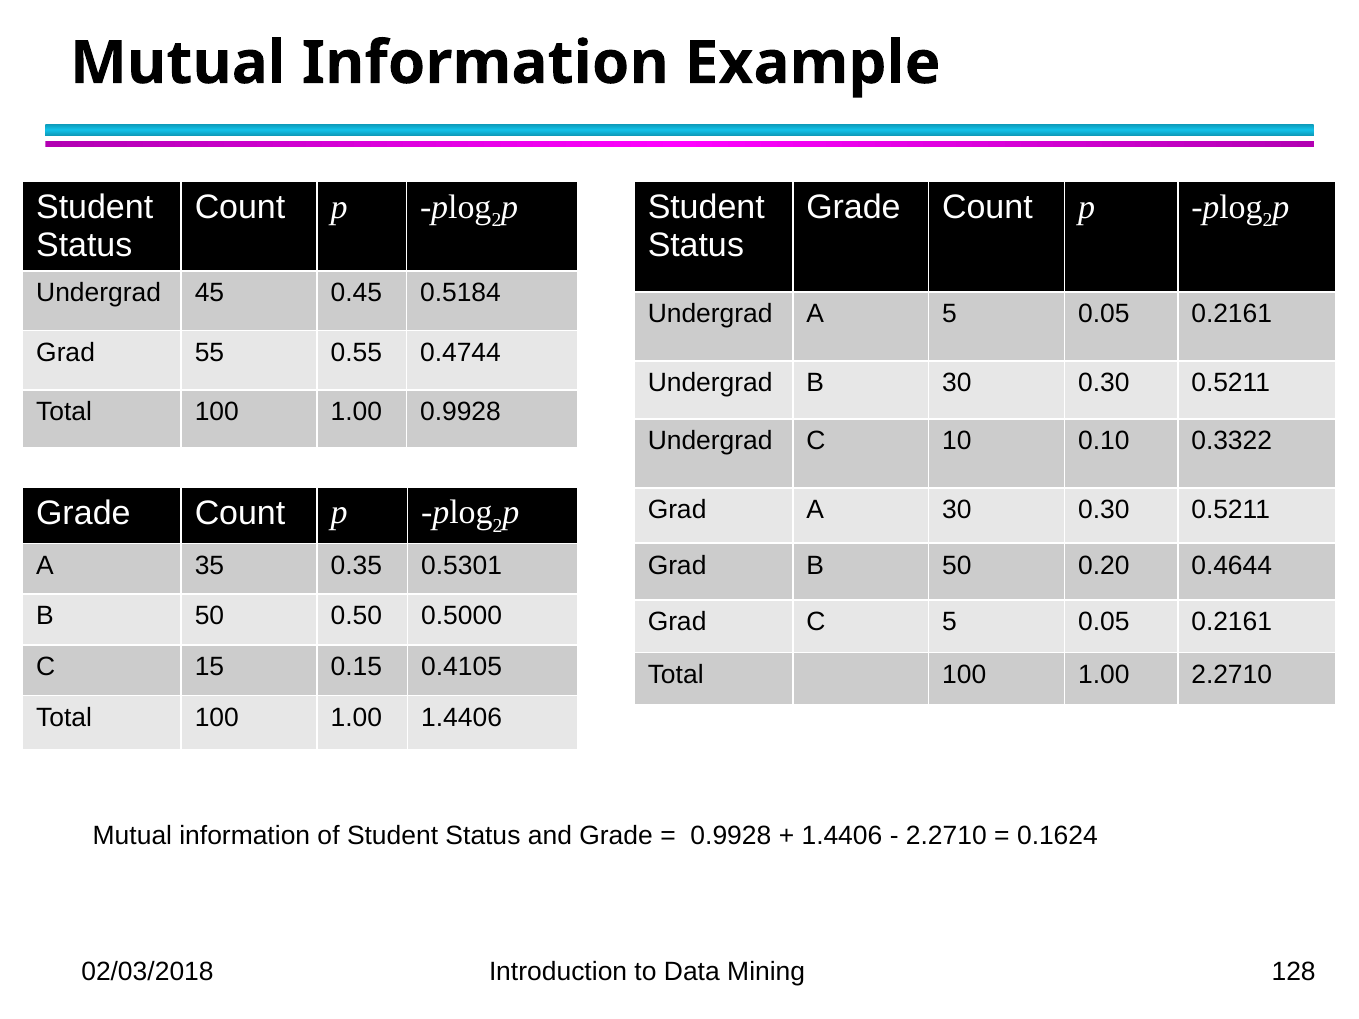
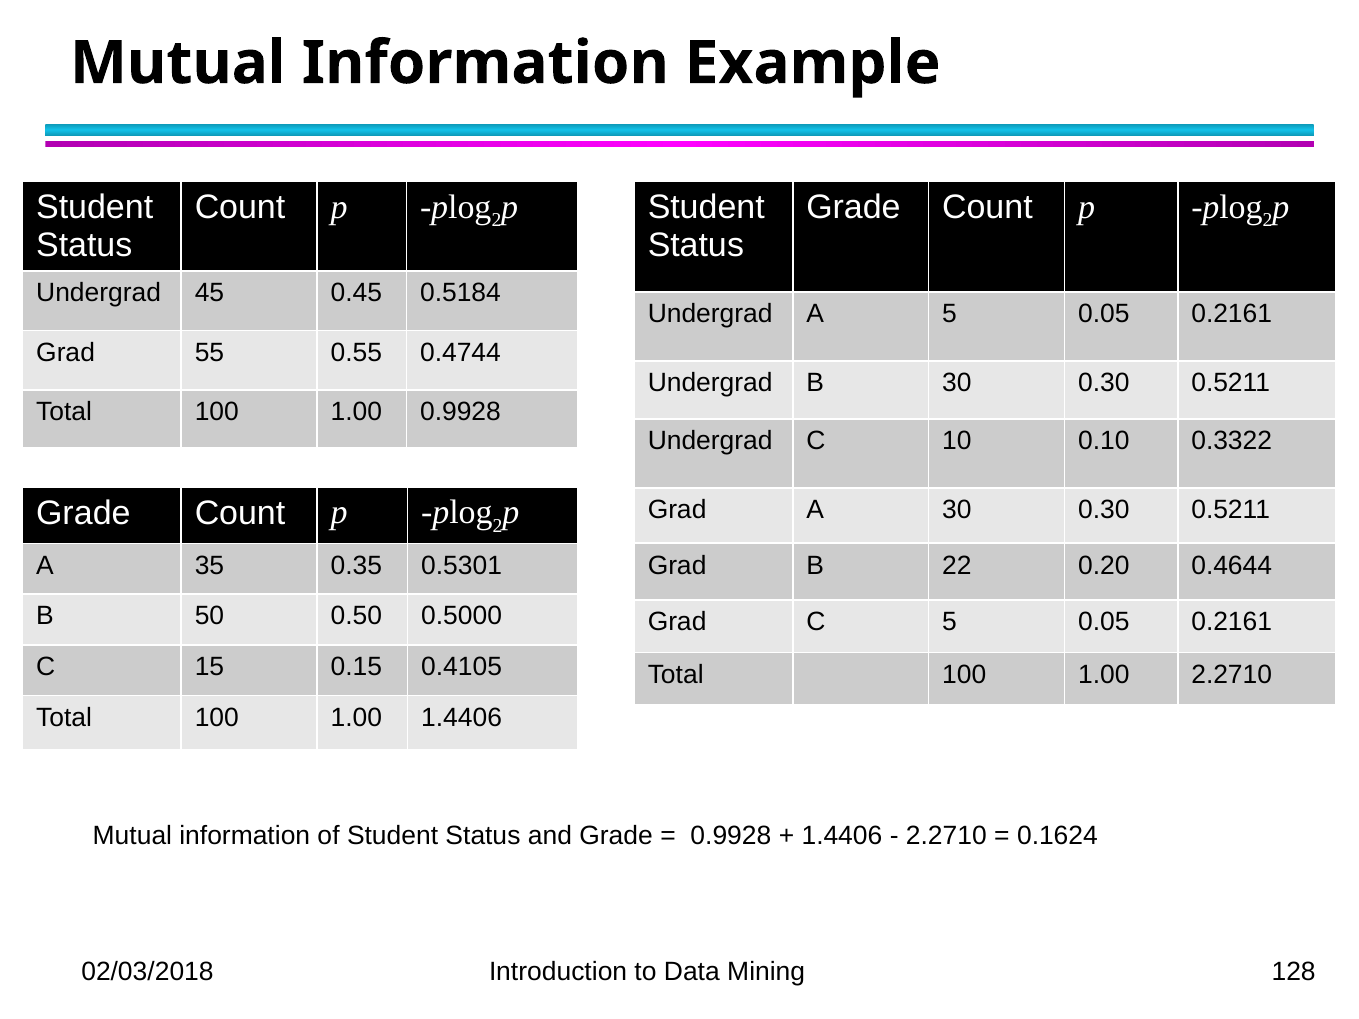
Grad B 50: 50 -> 22
